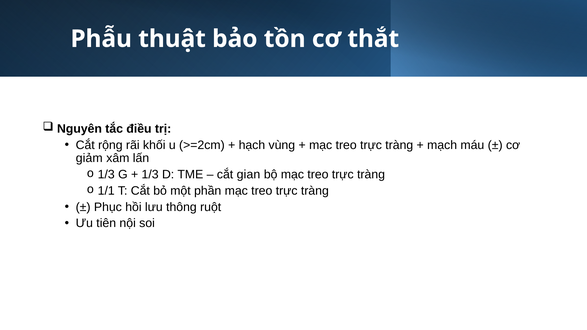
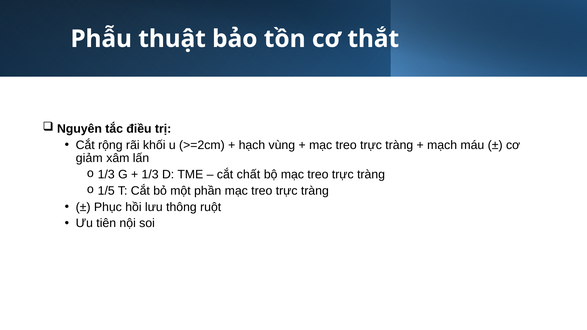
gian: gian -> chất
1/1: 1/1 -> 1/5
